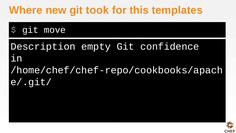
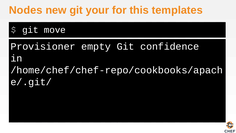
Where: Where -> Nodes
took: took -> your
Description: Description -> Provisioner
